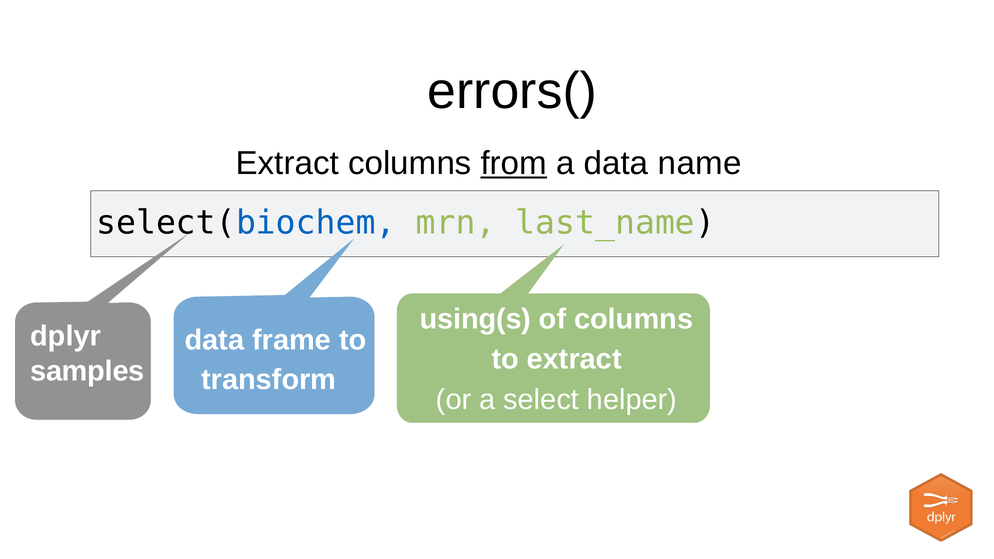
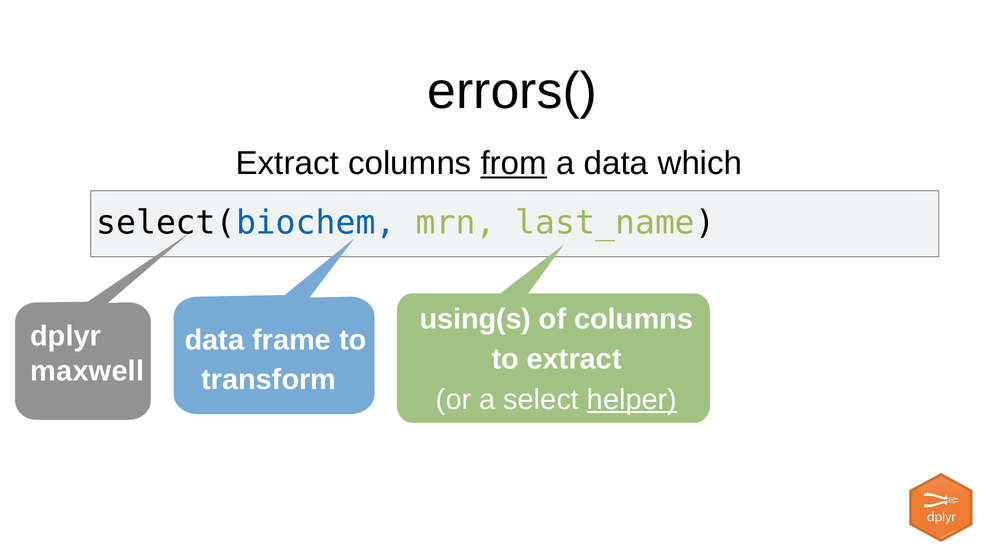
name: name -> which
samples: samples -> maxwell
helper underline: none -> present
